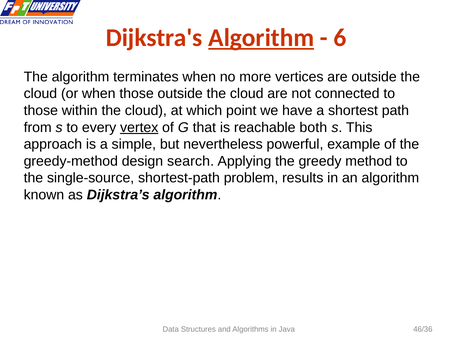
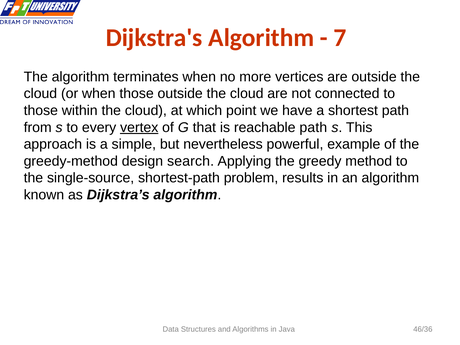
Algorithm at (261, 38) underline: present -> none
6: 6 -> 7
reachable both: both -> path
